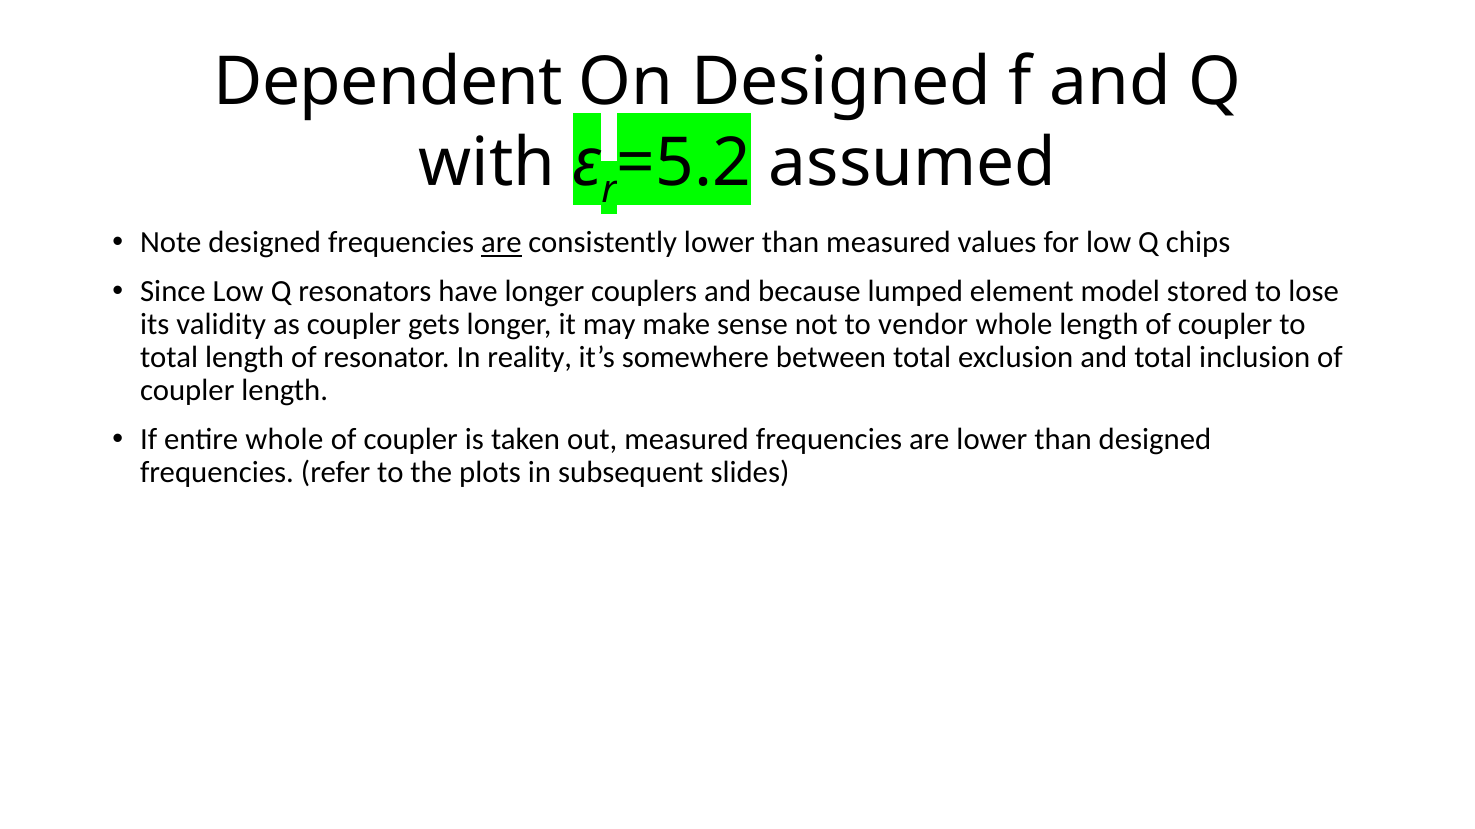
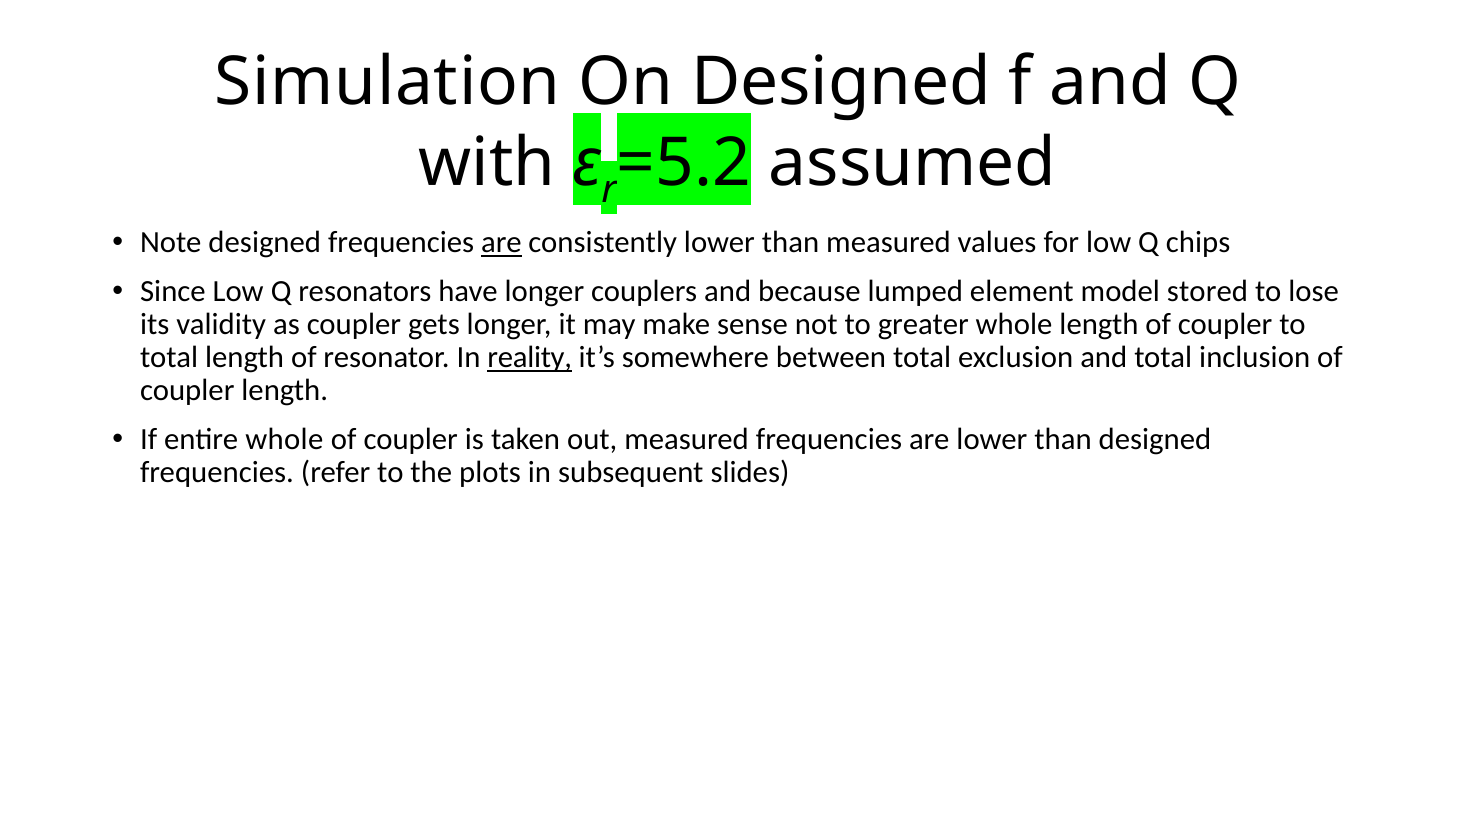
Dependent: Dependent -> Simulation
vendor: vendor -> greater
reality underline: none -> present
